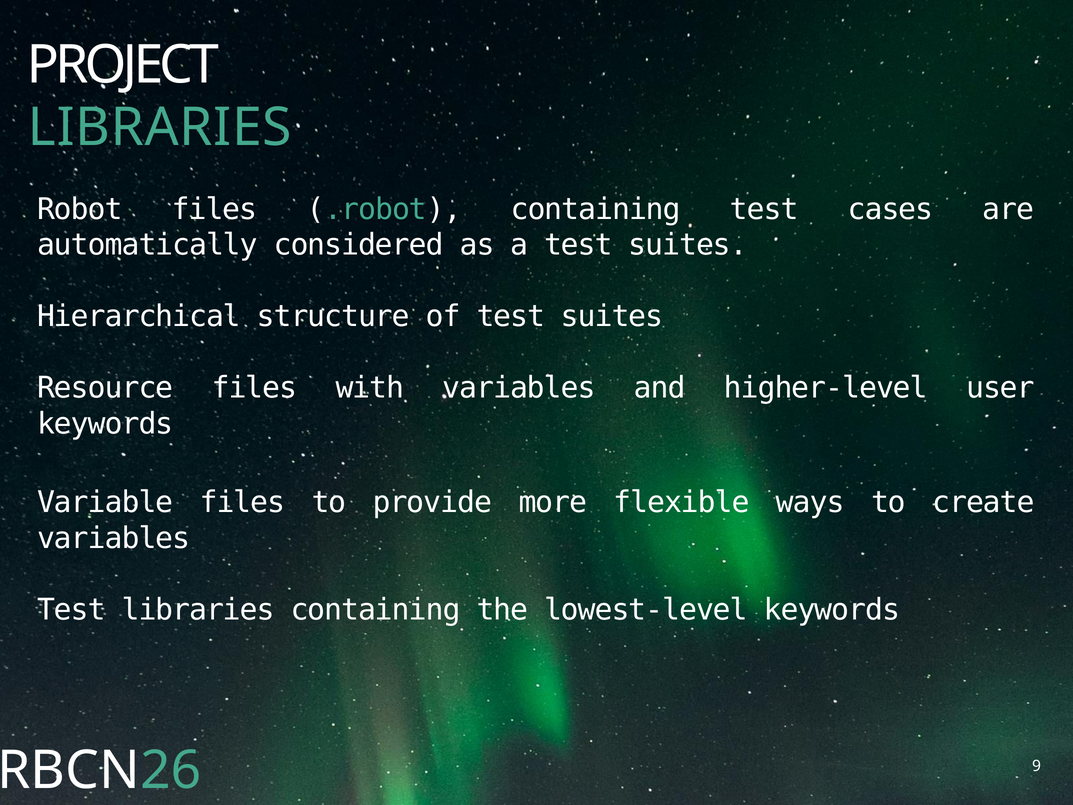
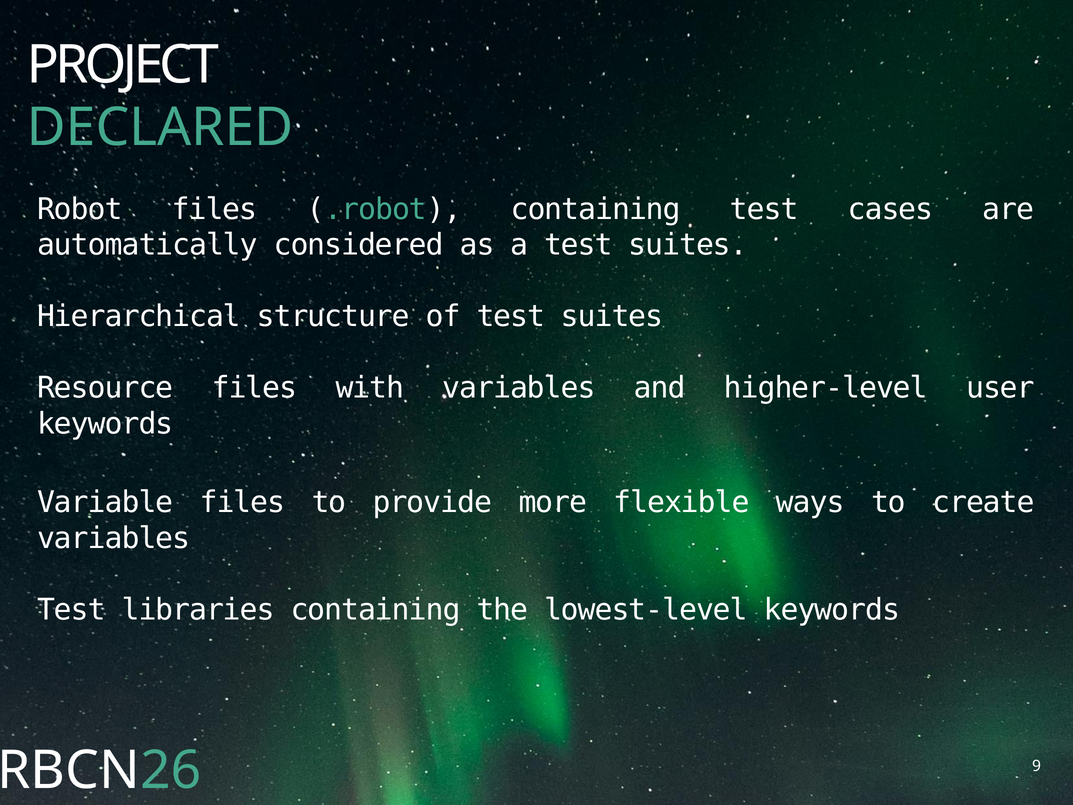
LIBRARIES at (160, 127): LIBRARIES -> DECLARED
